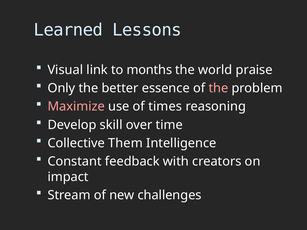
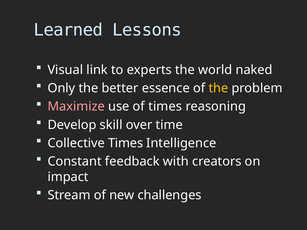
months: months -> experts
praise: praise -> naked
the at (218, 88) colour: pink -> yellow
Collective Them: Them -> Times
